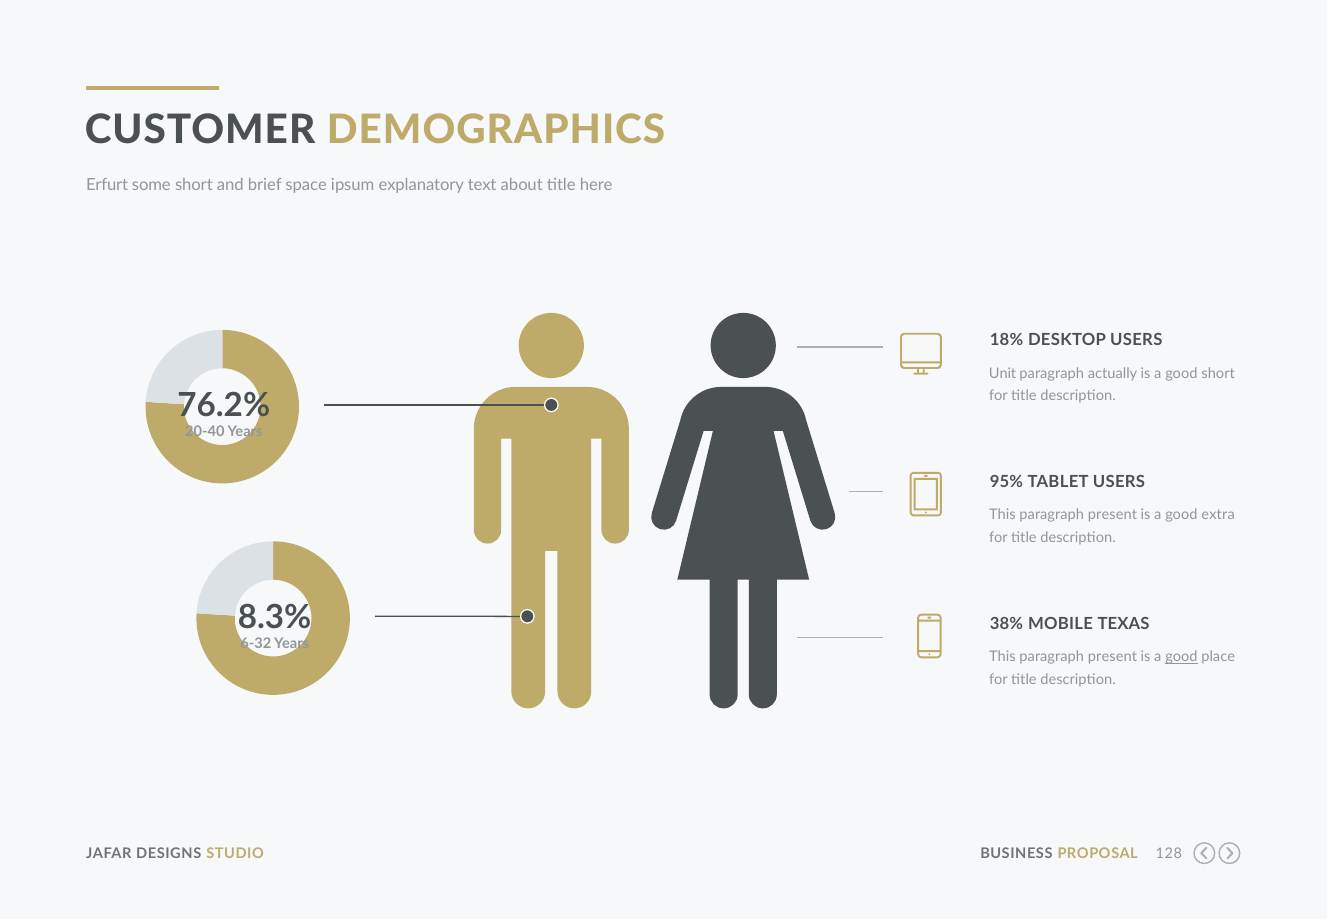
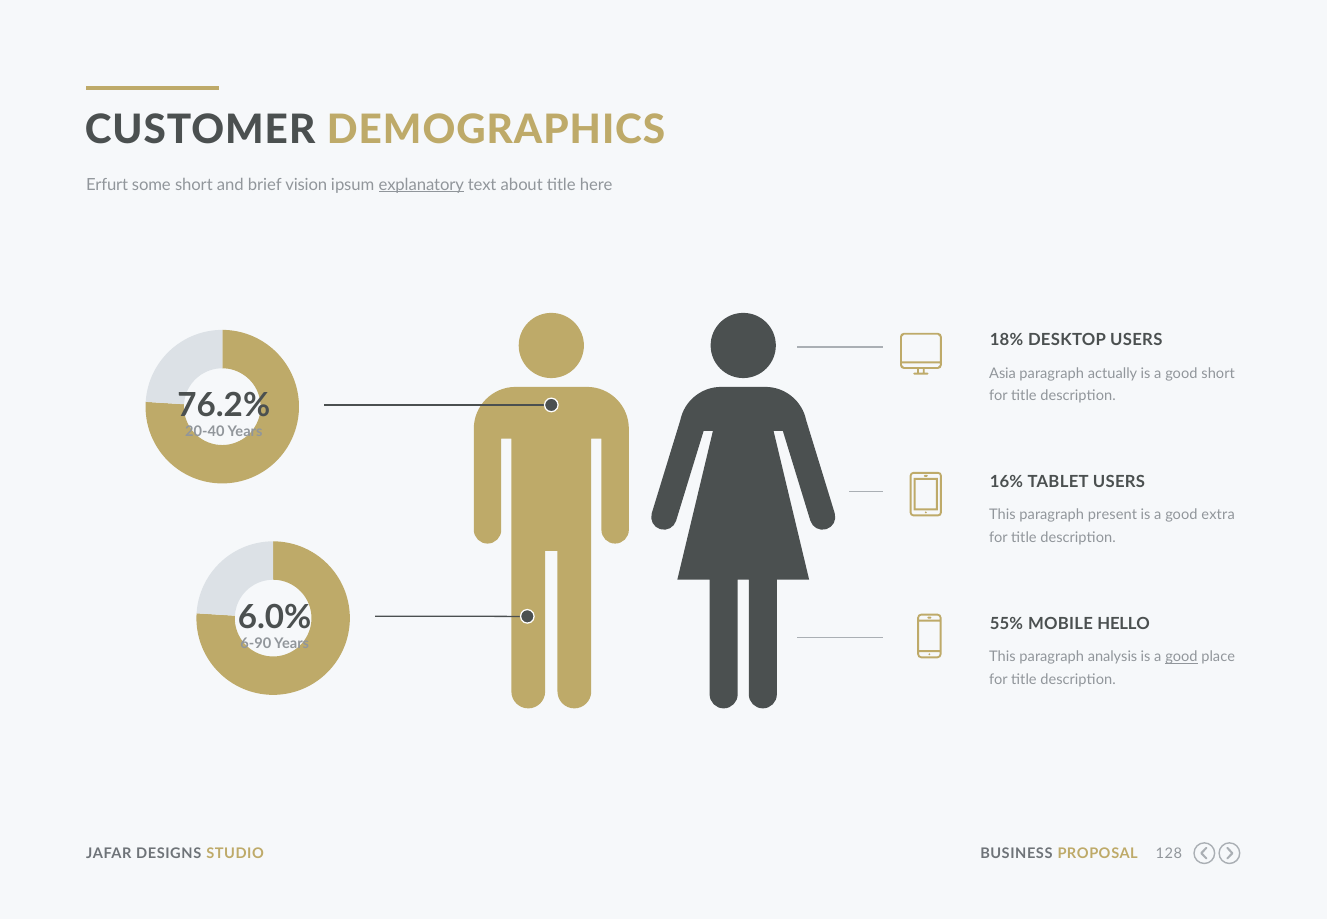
space: space -> vision
explanatory underline: none -> present
Unit: Unit -> Asia
95%: 95% -> 16%
8.3%: 8.3% -> 6.0%
38%: 38% -> 55%
TEXAS: TEXAS -> HELLO
6-32: 6-32 -> 6-90
present at (1112, 657): present -> analysis
